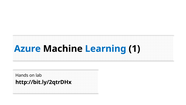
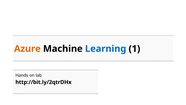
Azure colour: blue -> orange
